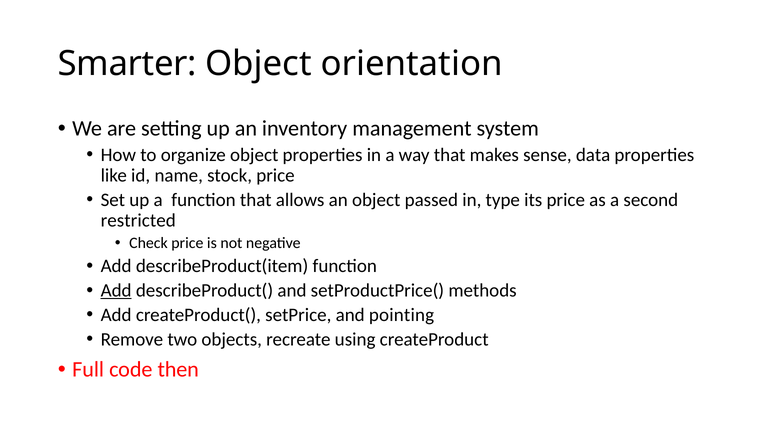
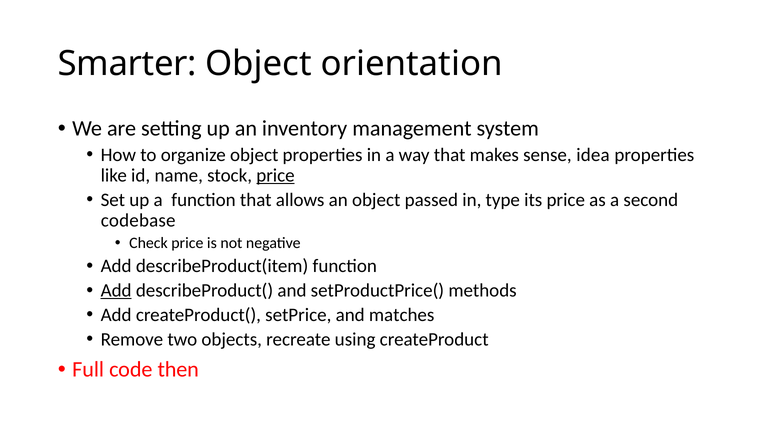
data: data -> idea
price at (275, 175) underline: none -> present
restricted: restricted -> codebase
pointing: pointing -> matches
